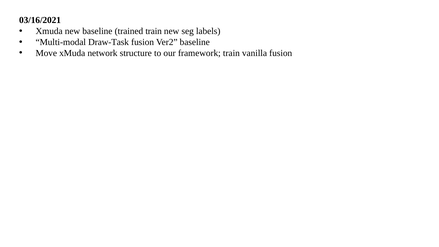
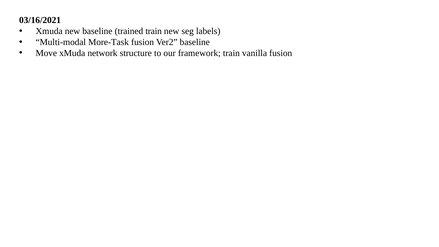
Draw-Task: Draw-Task -> More-Task
